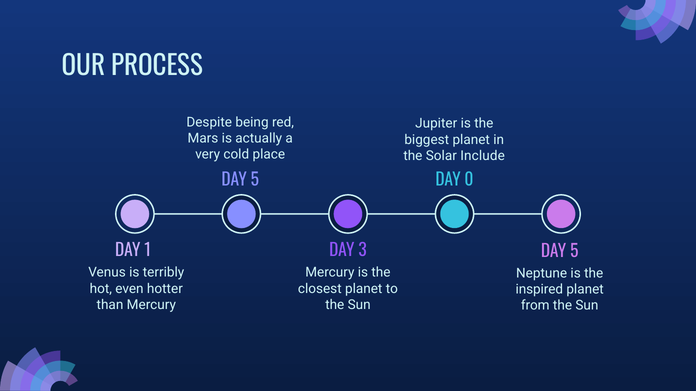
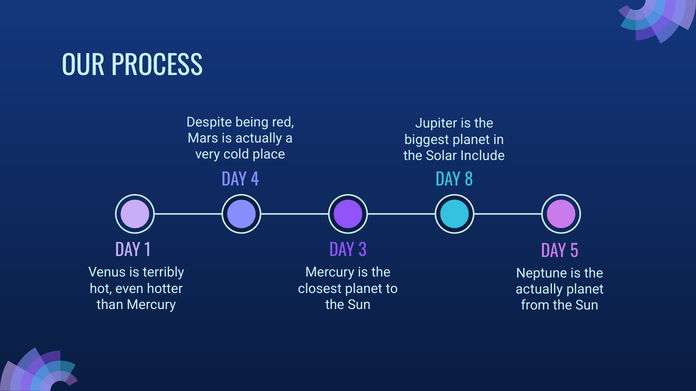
5 at (255, 180): 5 -> 4
0: 0 -> 8
inspired at (539, 290): inspired -> actually
